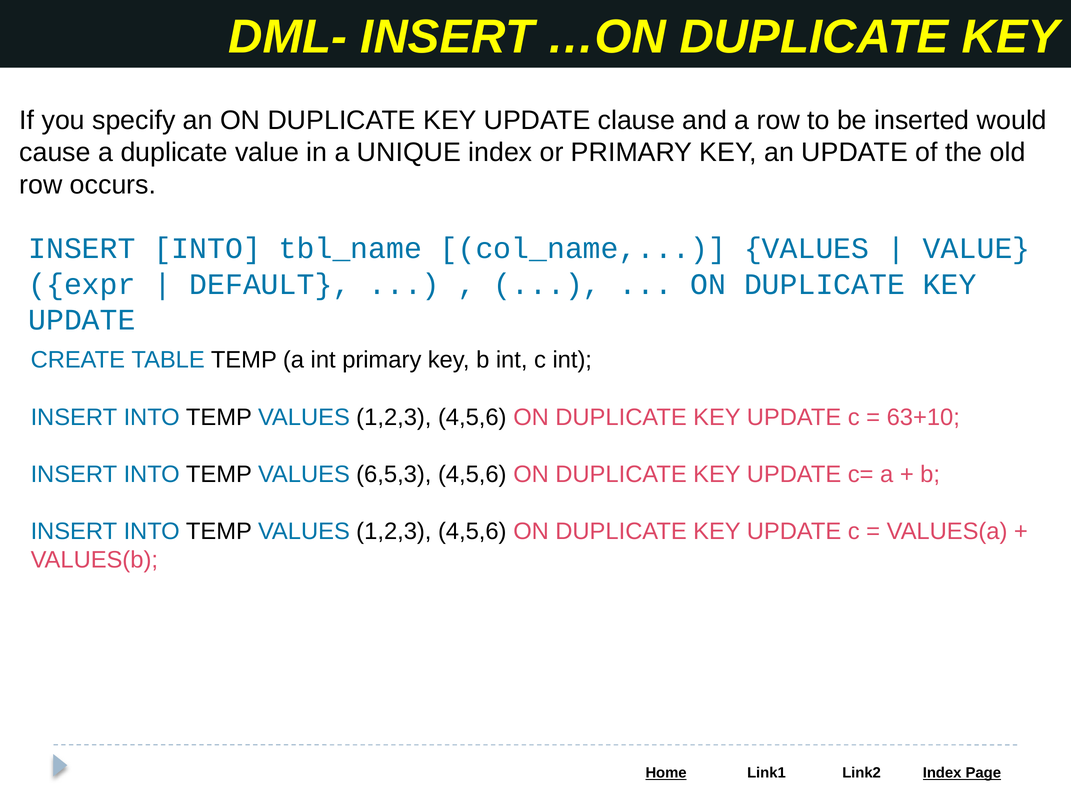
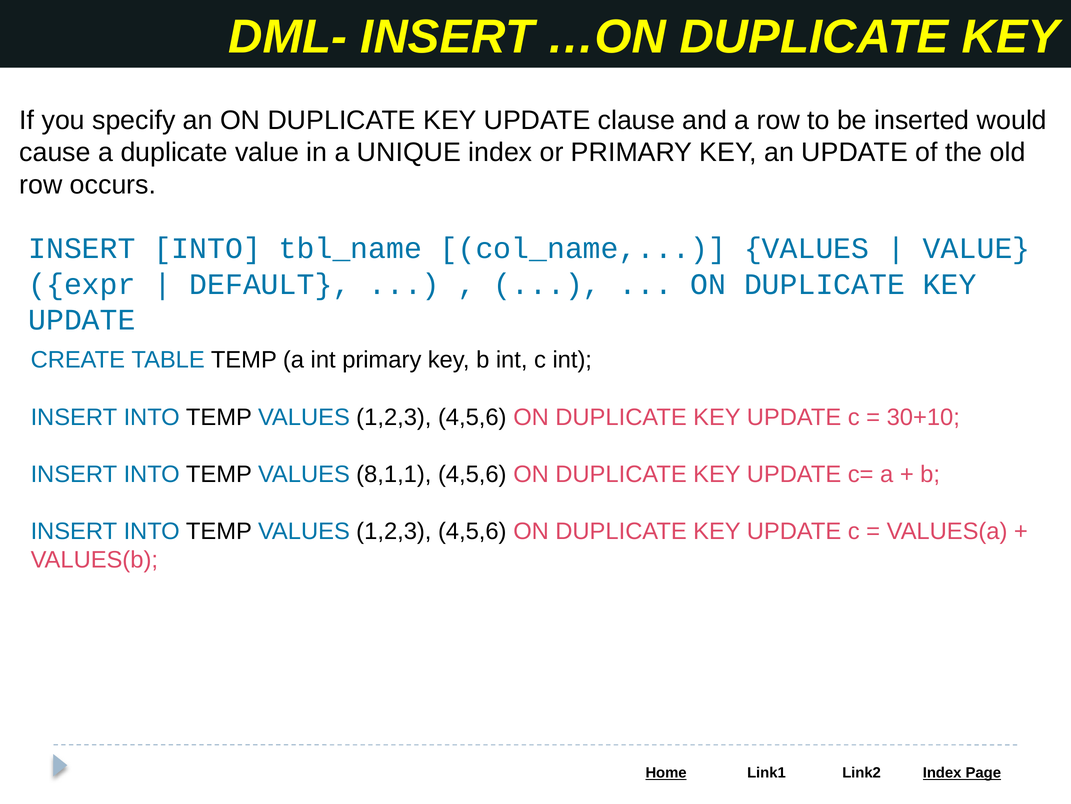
63+10: 63+10 -> 30+10
6,5,3: 6,5,3 -> 8,1,1
